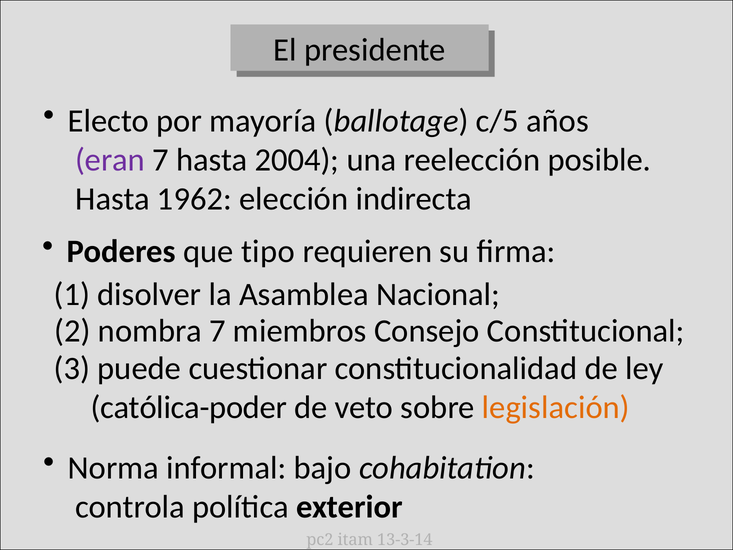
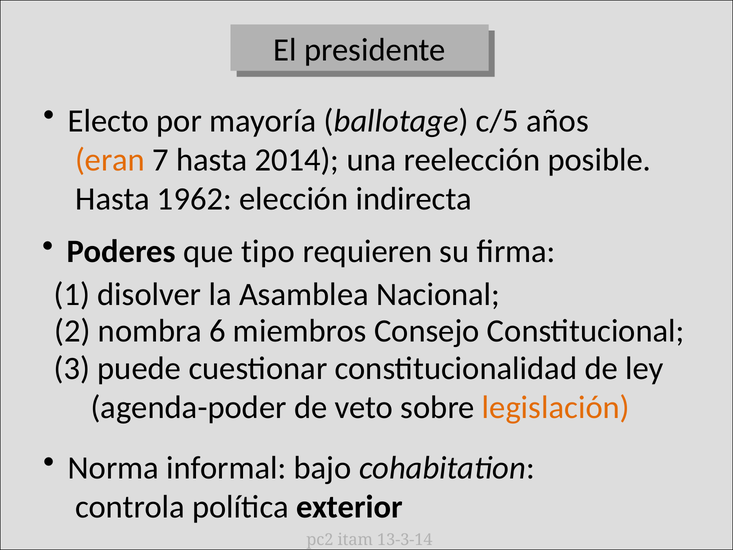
eran colour: purple -> orange
2004: 2004 -> 2014
nombra 7: 7 -> 6
católica-poder: católica-poder -> agenda-poder
